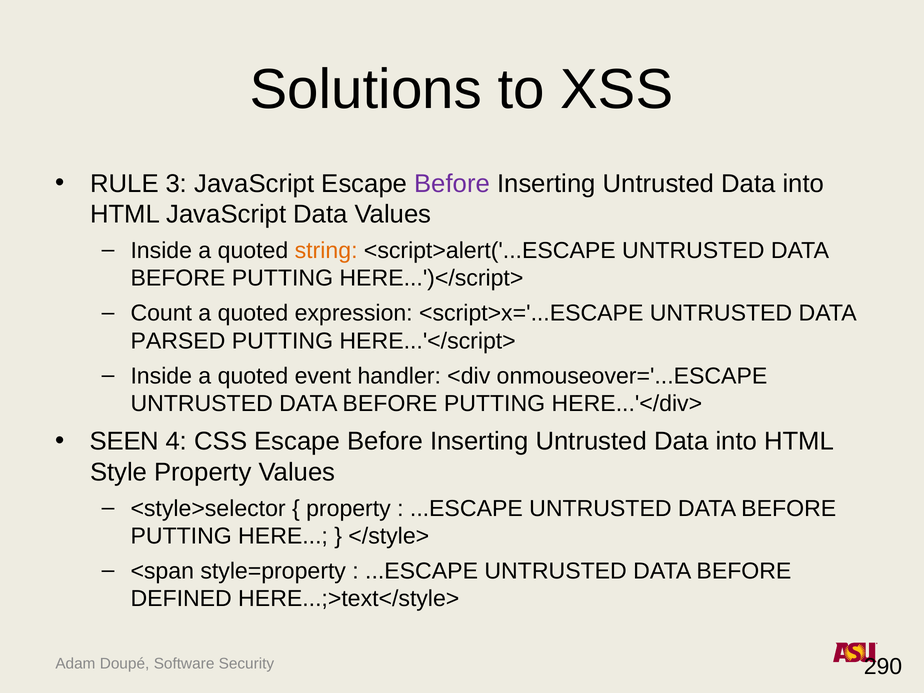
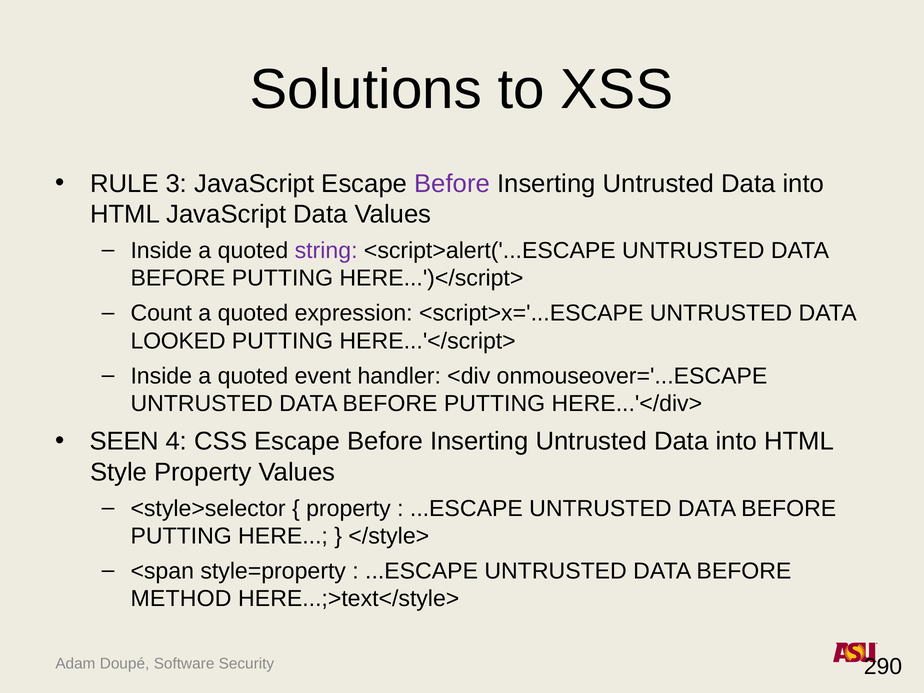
string colour: orange -> purple
PARSED: PARSED -> LOOKED
DEFINED: DEFINED -> METHOD
